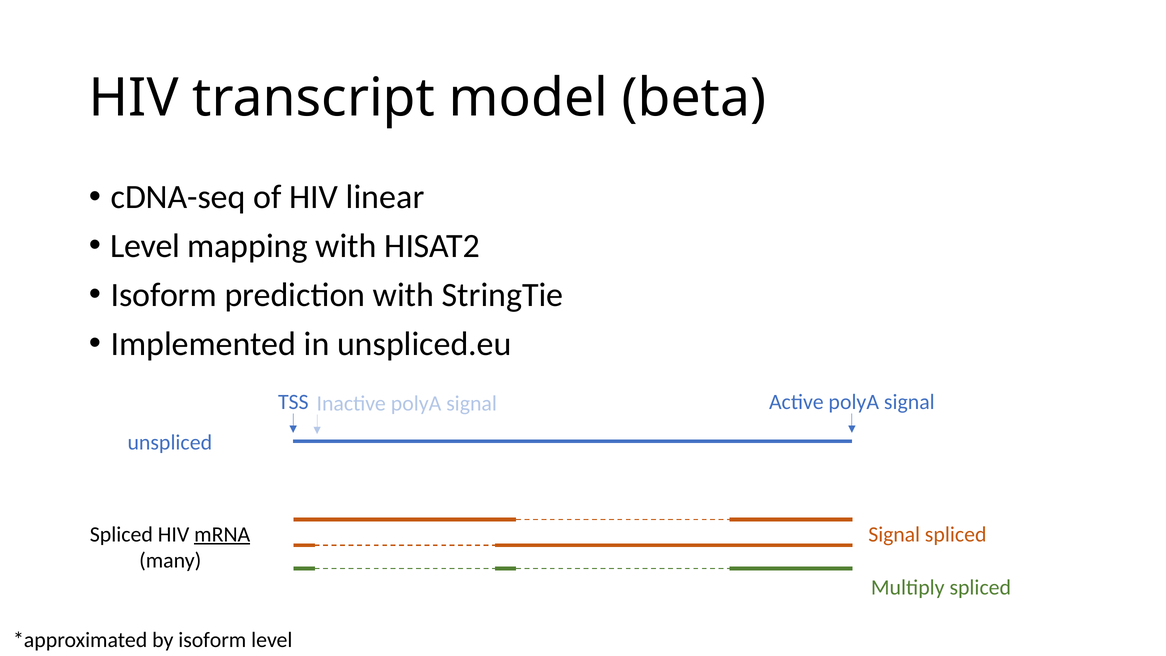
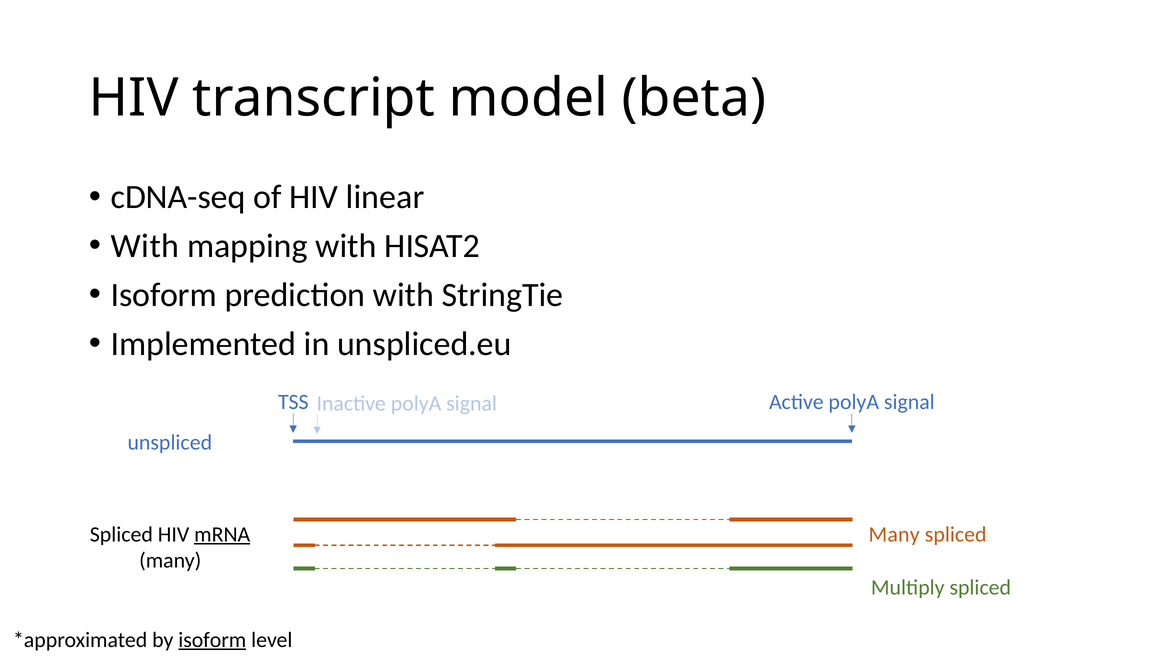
Level at (145, 246): Level -> With
Signal at (894, 534): Signal -> Many
isoform at (212, 640) underline: none -> present
